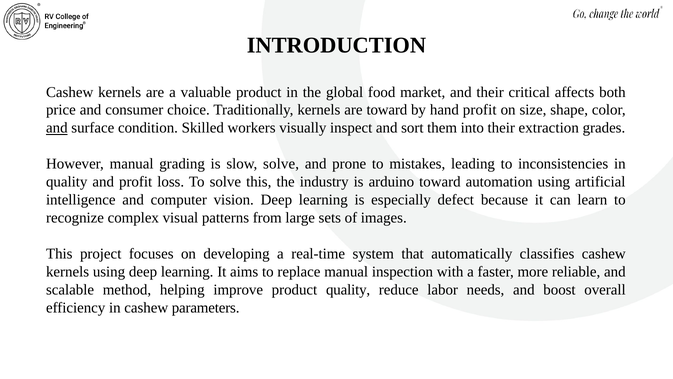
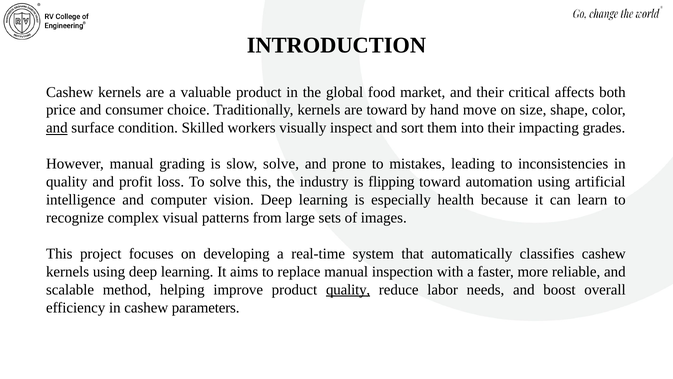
hand profit: profit -> move
extraction: extraction -> impacting
arduino: arduino -> flipping
defect: defect -> health
quality at (348, 289) underline: none -> present
